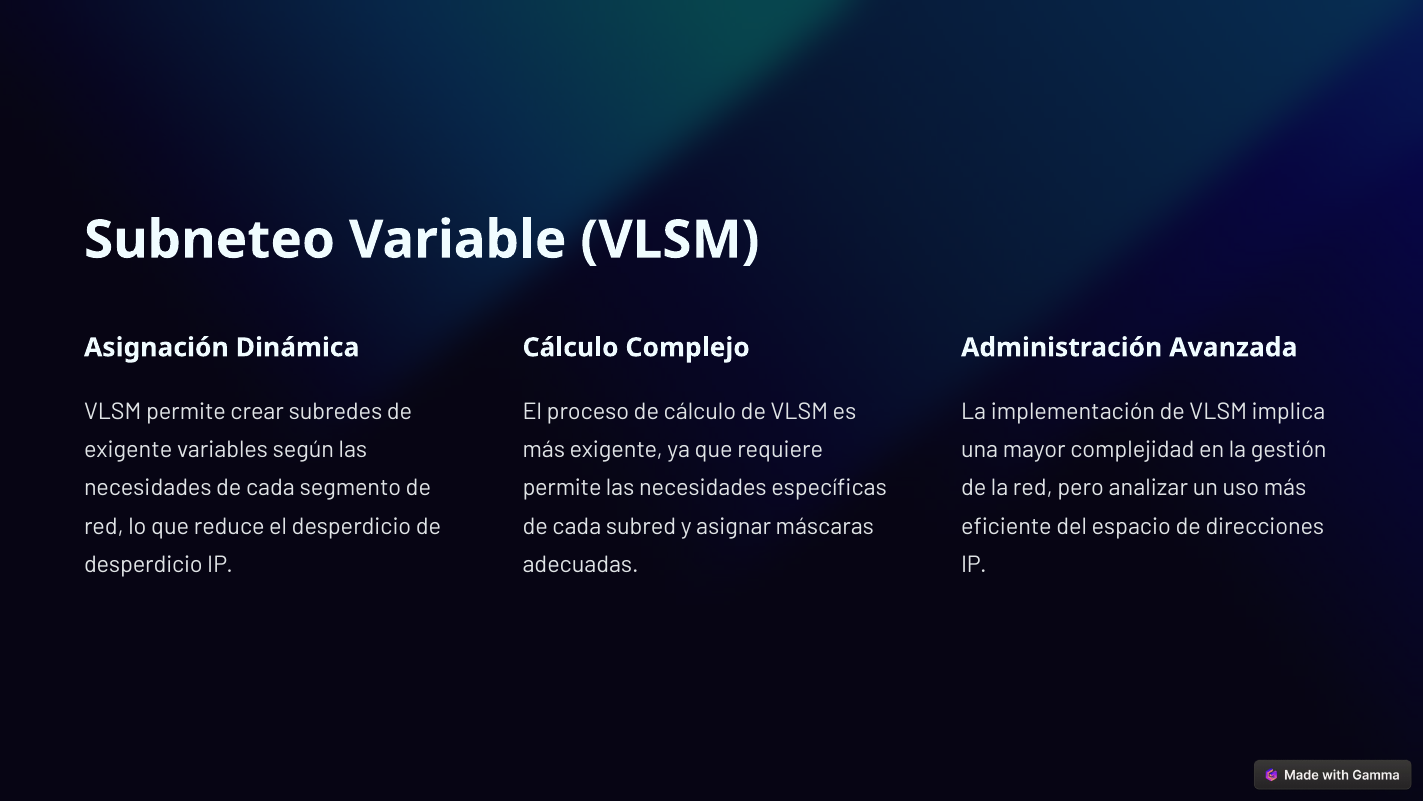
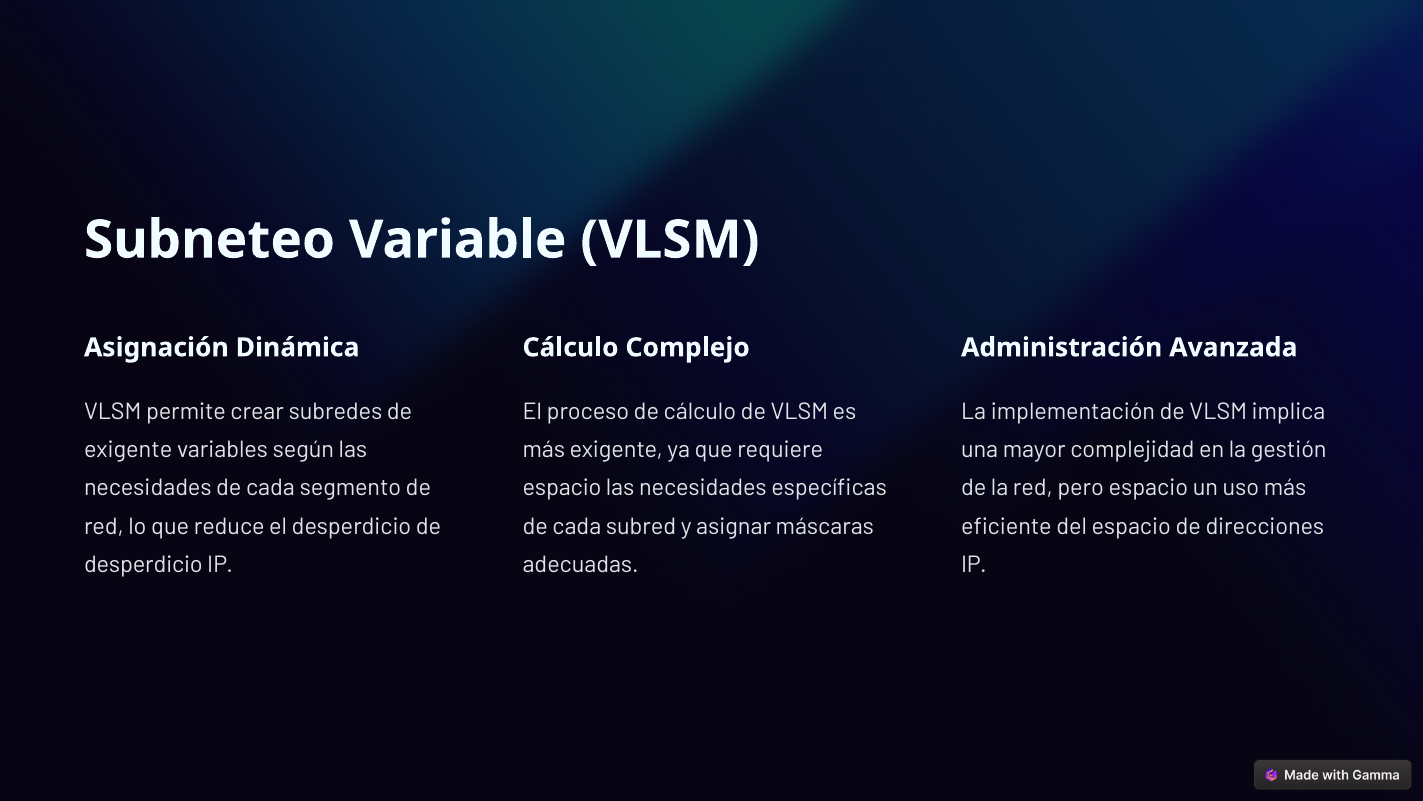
permite at (562, 488): permite -> espacio
pero analizar: analizar -> espacio
